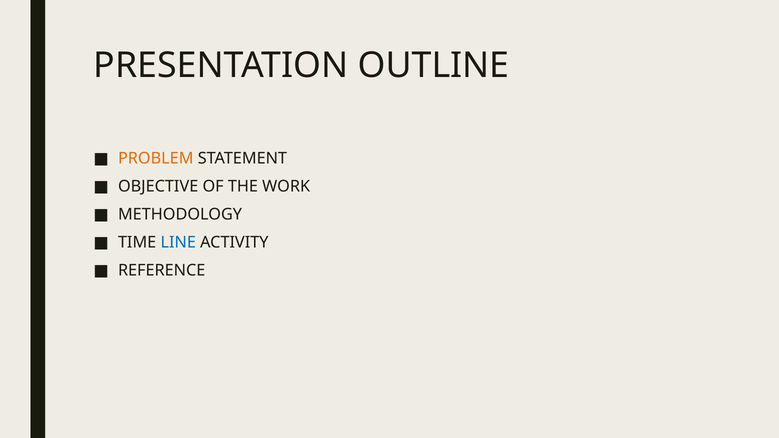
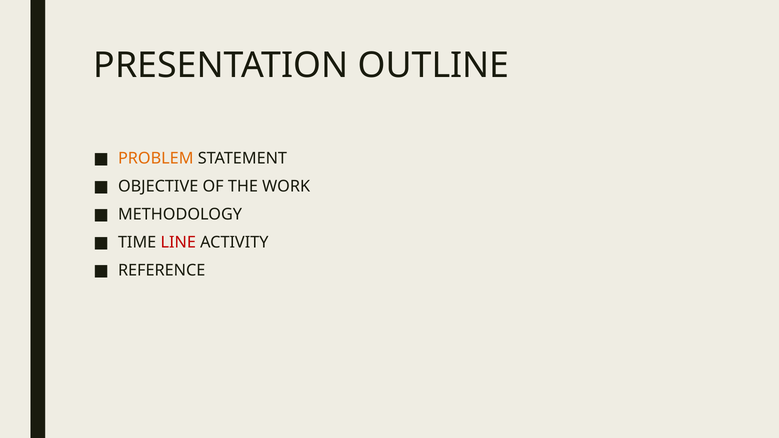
LINE colour: blue -> red
